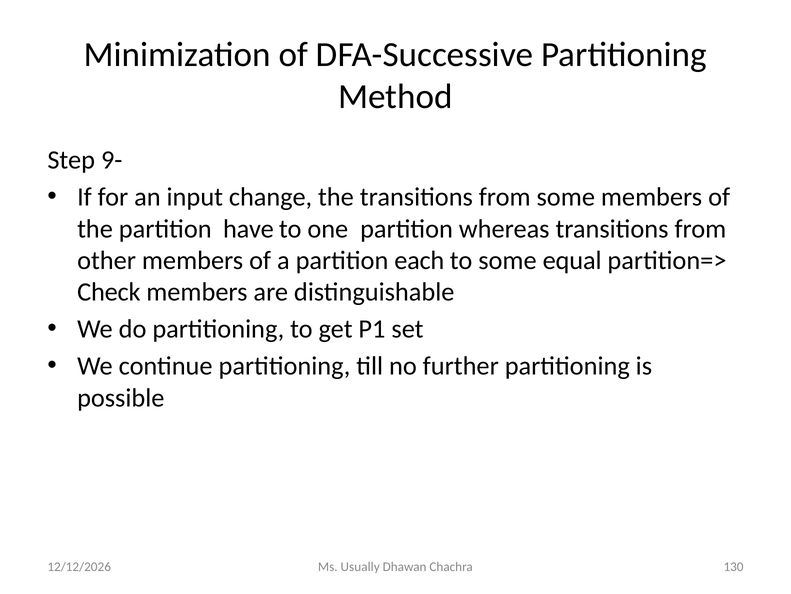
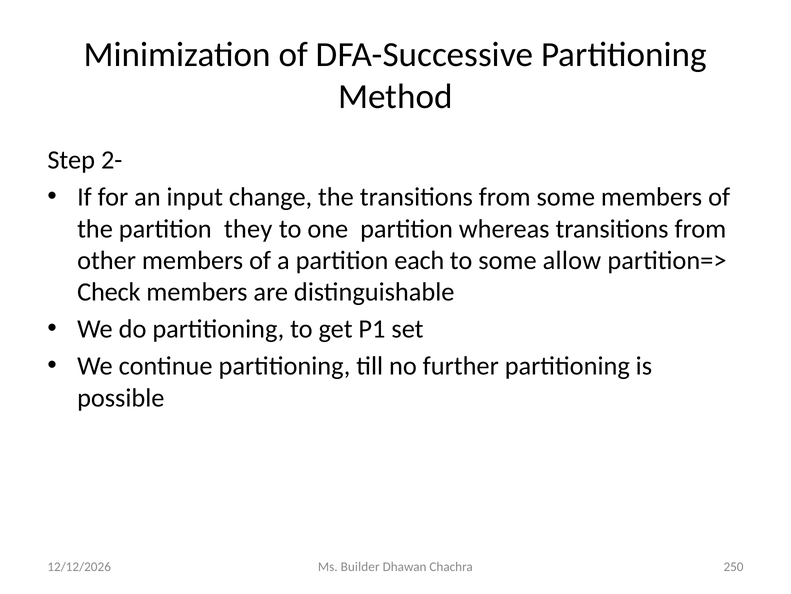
9-: 9- -> 2-
have: have -> they
equal: equal -> allow
Usually: Usually -> Builder
130: 130 -> 250
